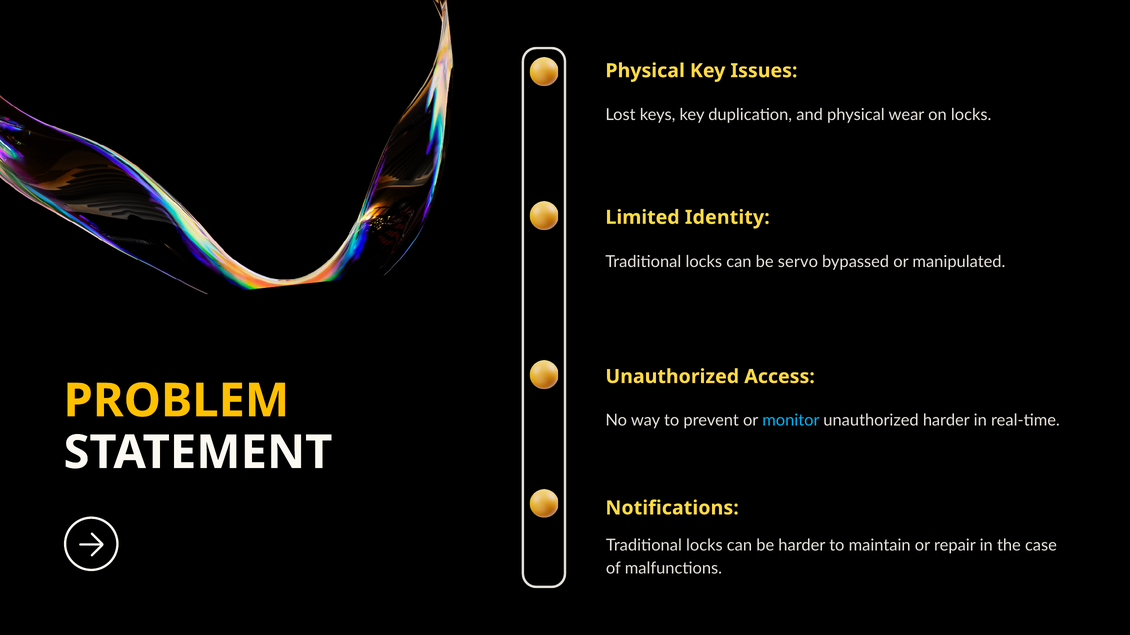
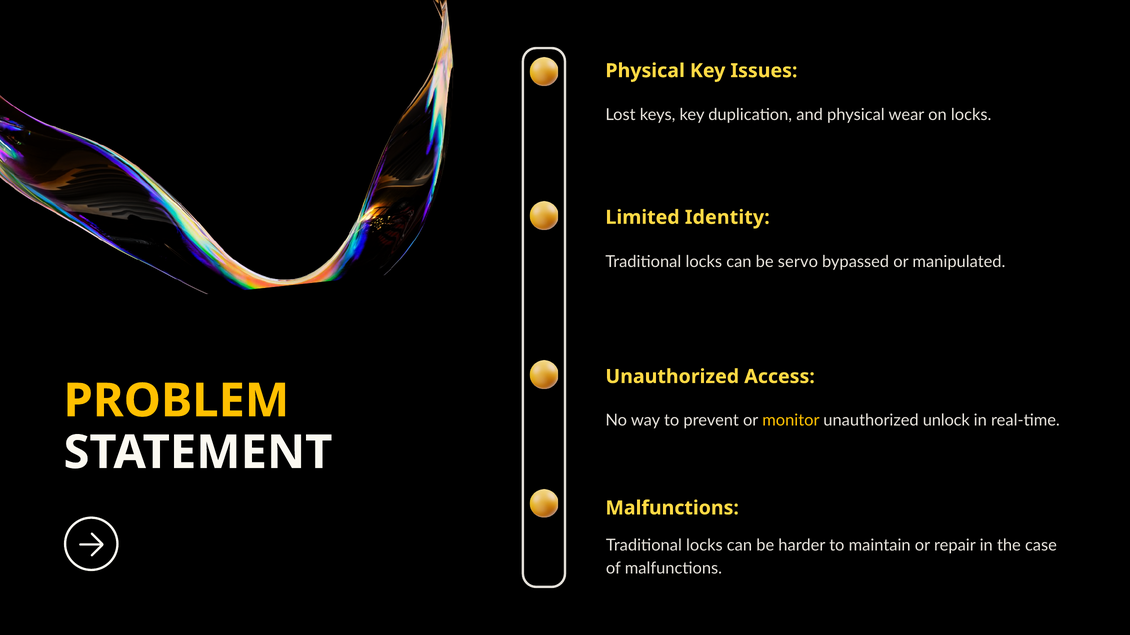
monitor colour: light blue -> yellow
unauthorized harder: harder -> unlock
Notifications at (672, 508): Notifications -> Malfunctions
